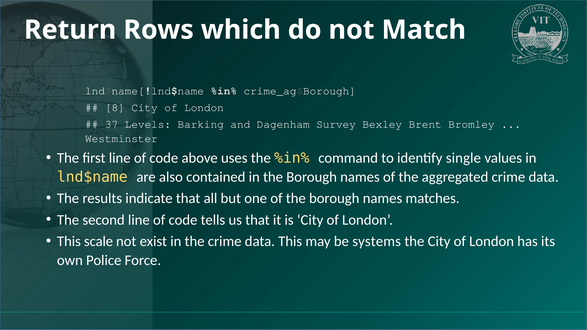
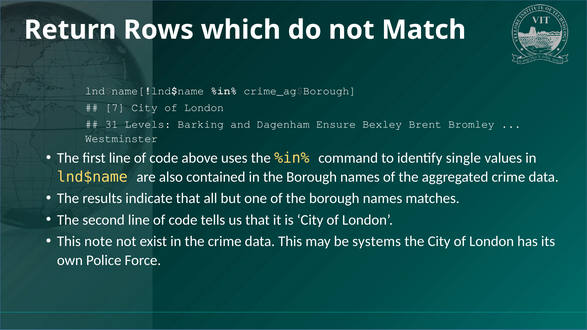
8: 8 -> 7
37: 37 -> 31
Survey: Survey -> Ensure
scale: scale -> note
